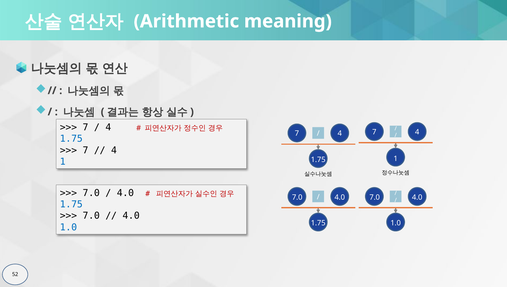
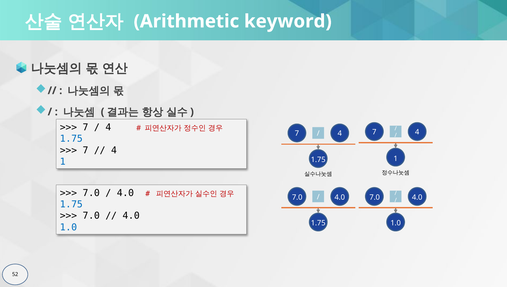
meaning: meaning -> keyword
